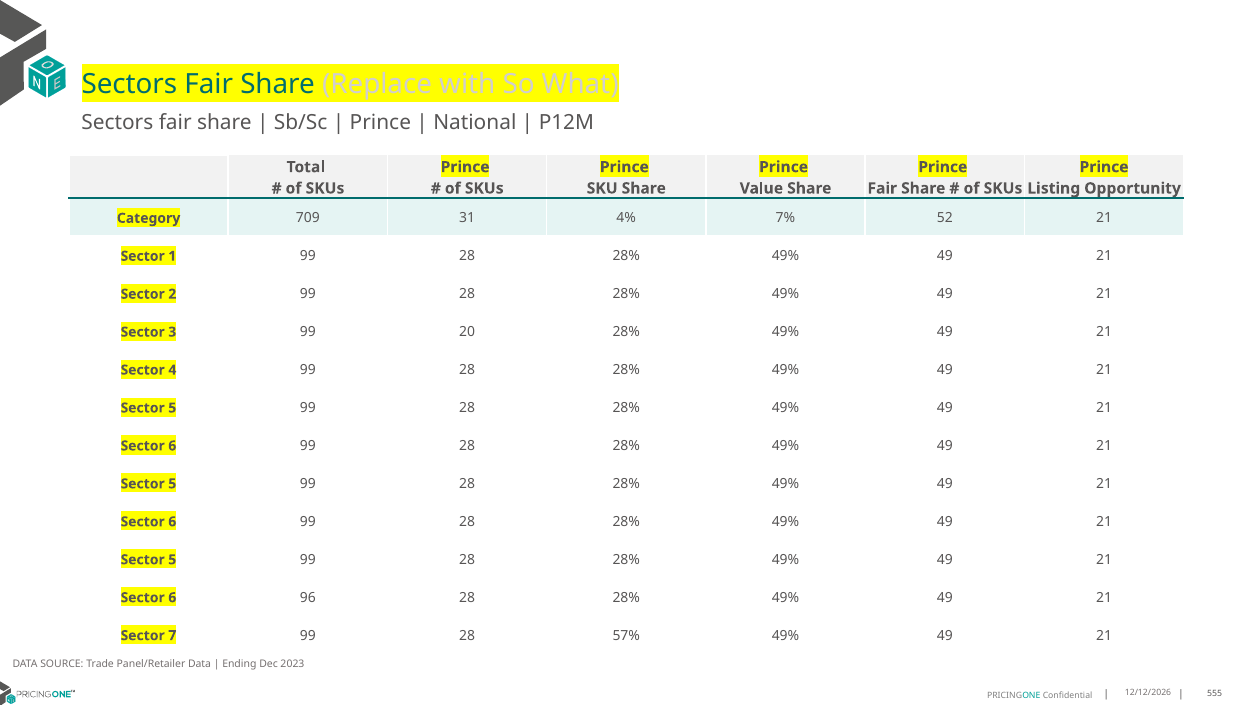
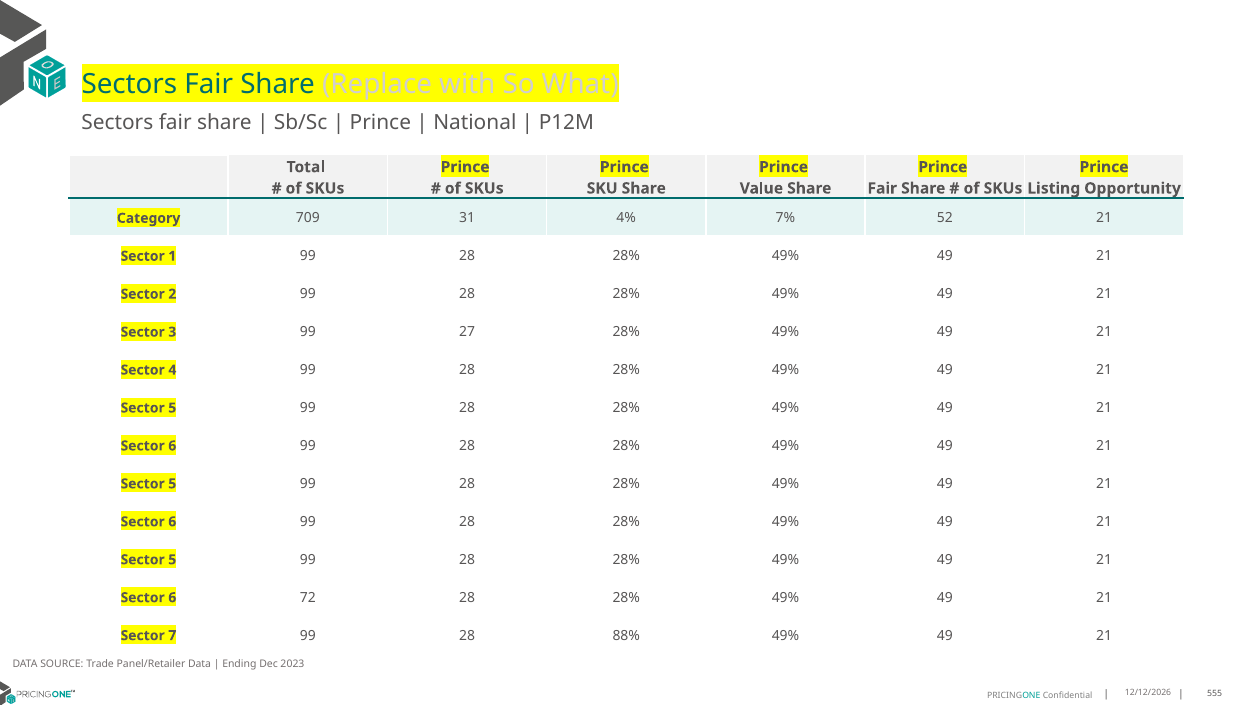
20: 20 -> 27
96: 96 -> 72
57%: 57% -> 88%
